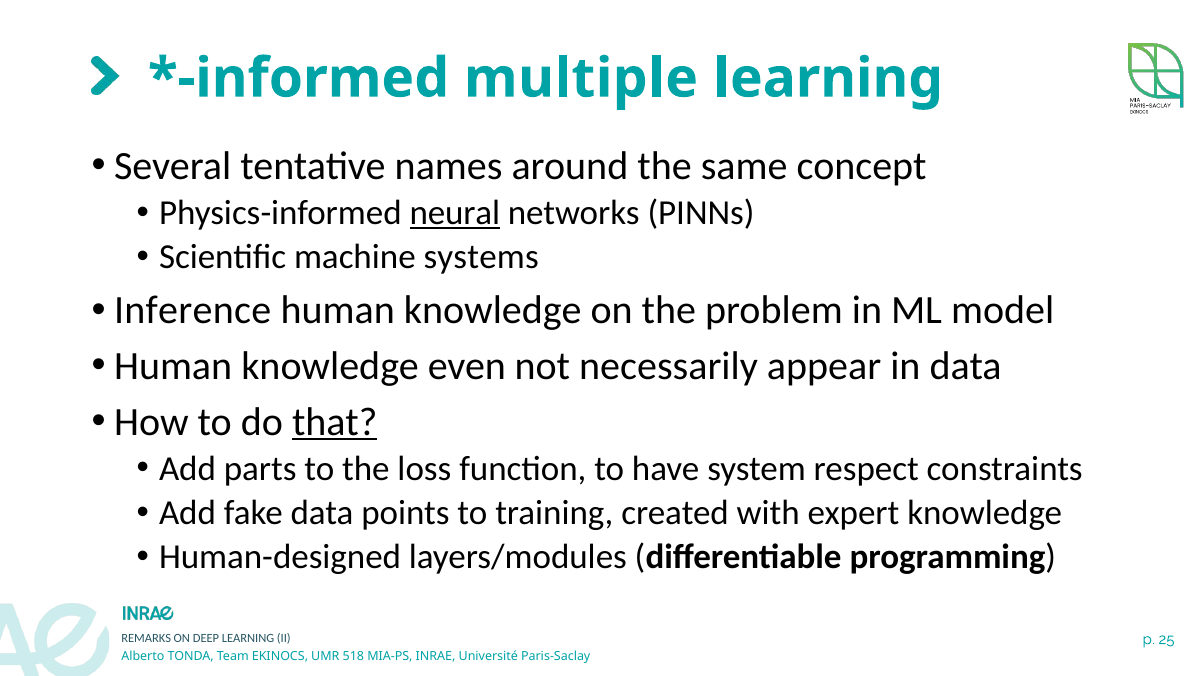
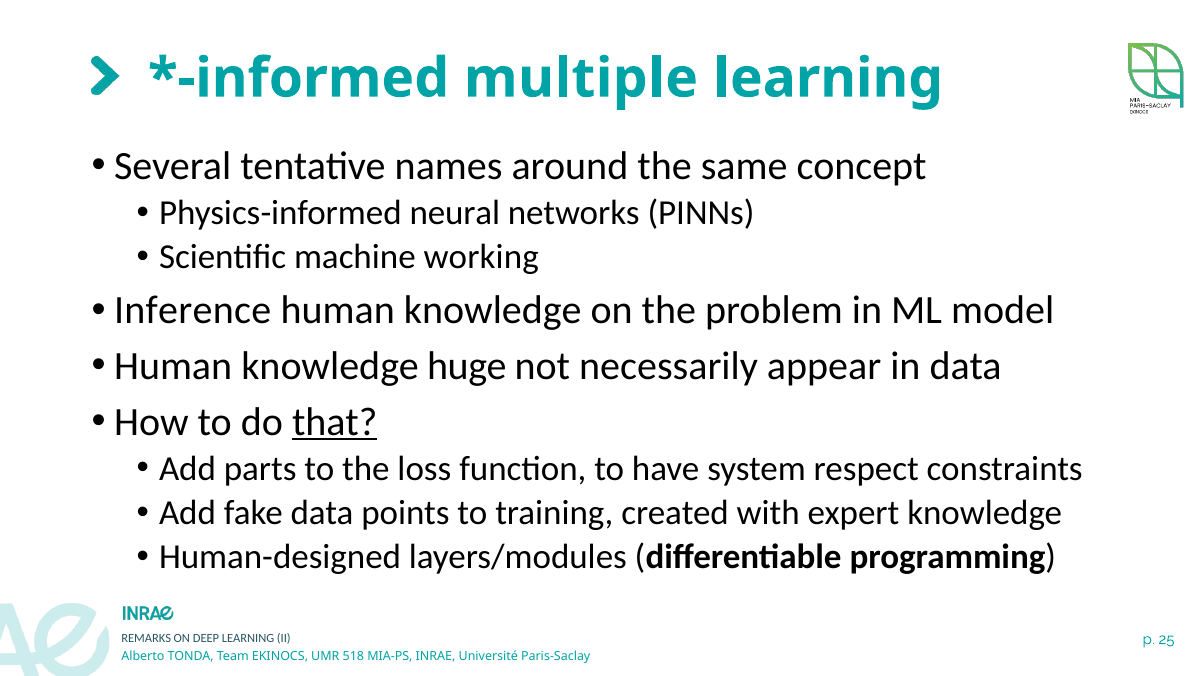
neural underline: present -> none
systems: systems -> working
even: even -> huge
